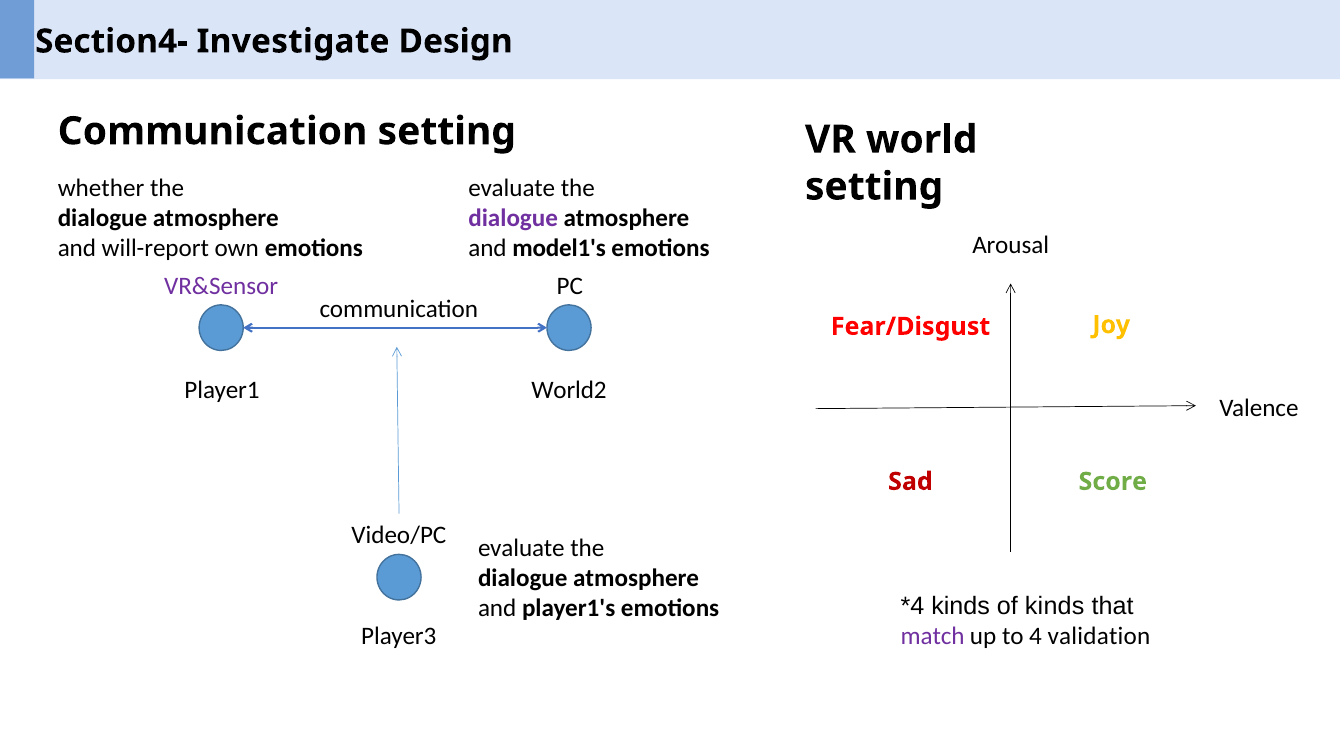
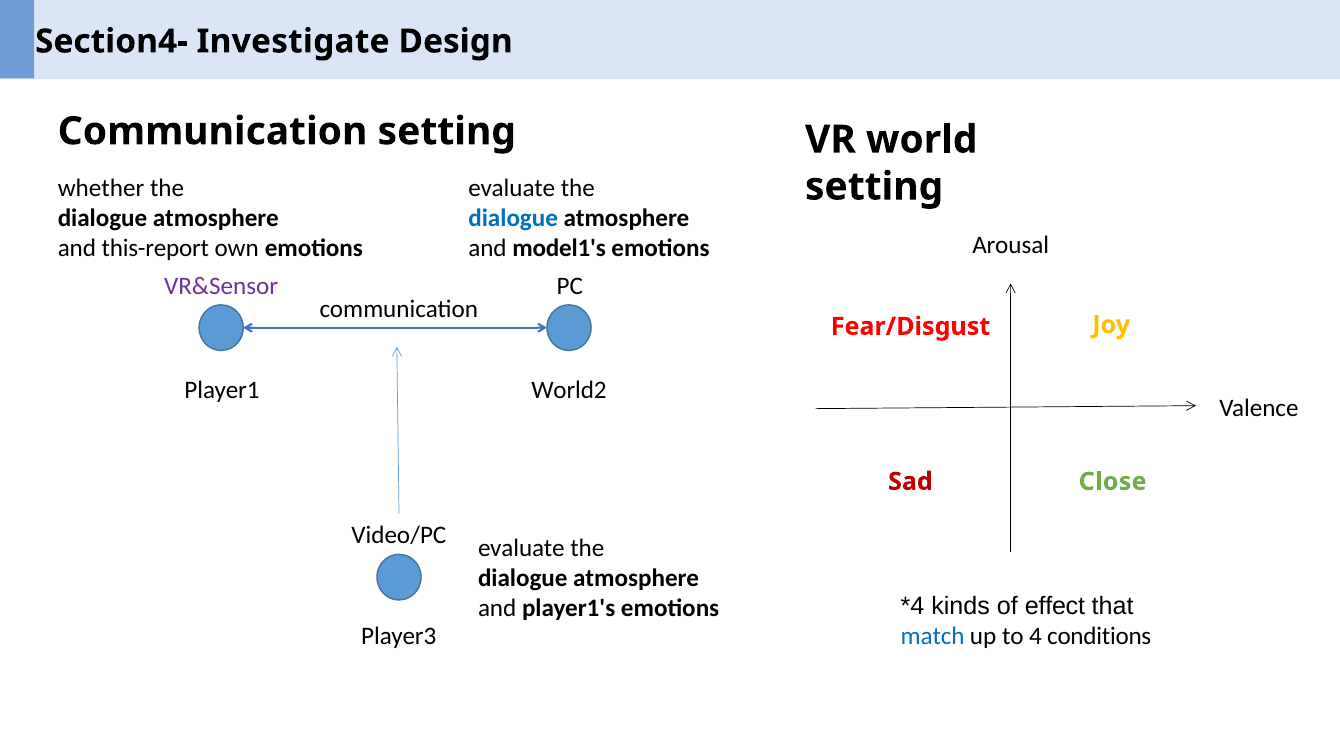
dialogue at (513, 218) colour: purple -> blue
will-report: will-report -> this-report
Score: Score -> Close
of kinds: kinds -> effect
match colour: purple -> blue
validation: validation -> conditions
